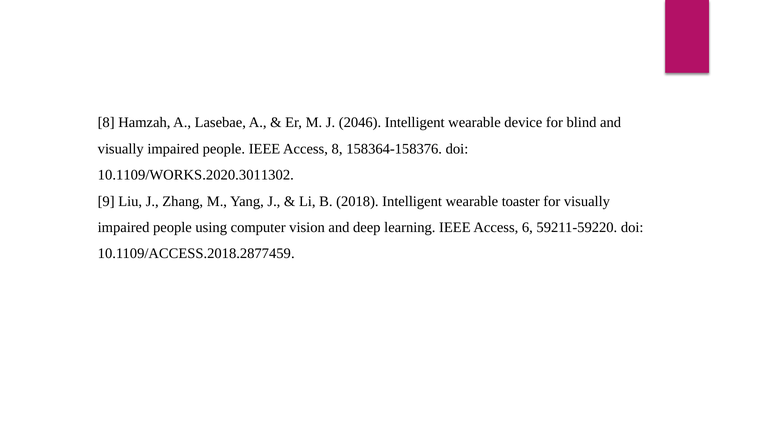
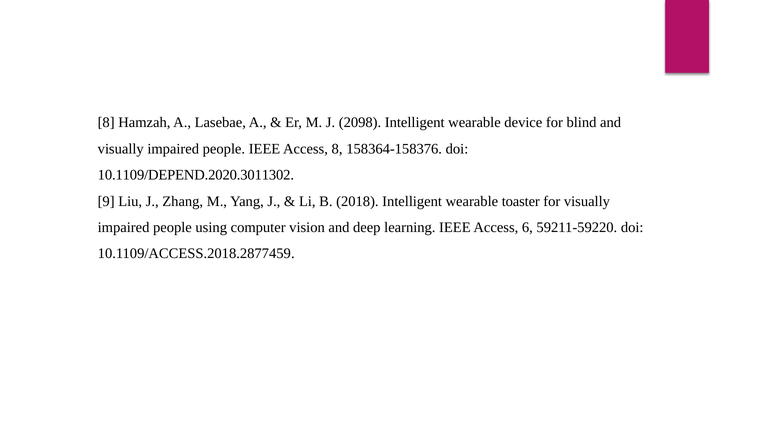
2046: 2046 -> 2098
10.1109/WORKS.2020.3011302: 10.1109/WORKS.2020.3011302 -> 10.1109/DEPEND.2020.3011302
